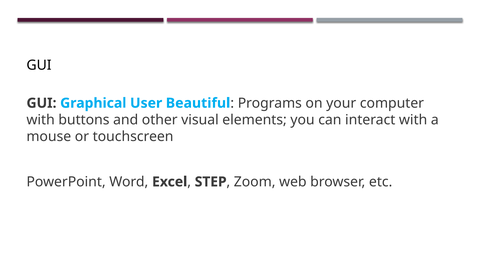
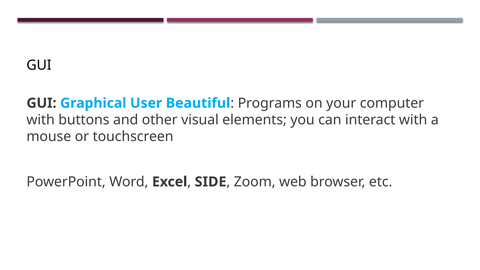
STEP: STEP -> SIDE
